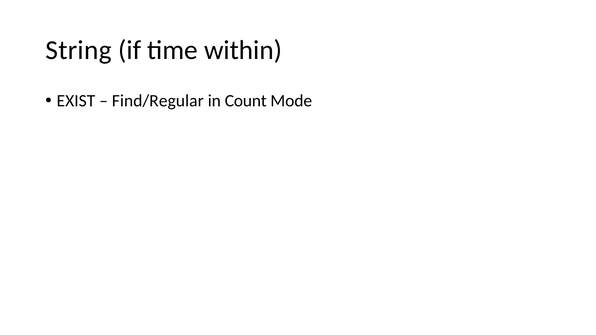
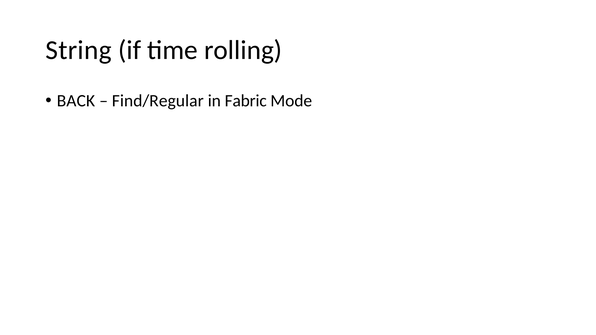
within: within -> rolling
EXIST: EXIST -> BACK
Count: Count -> Fabric
